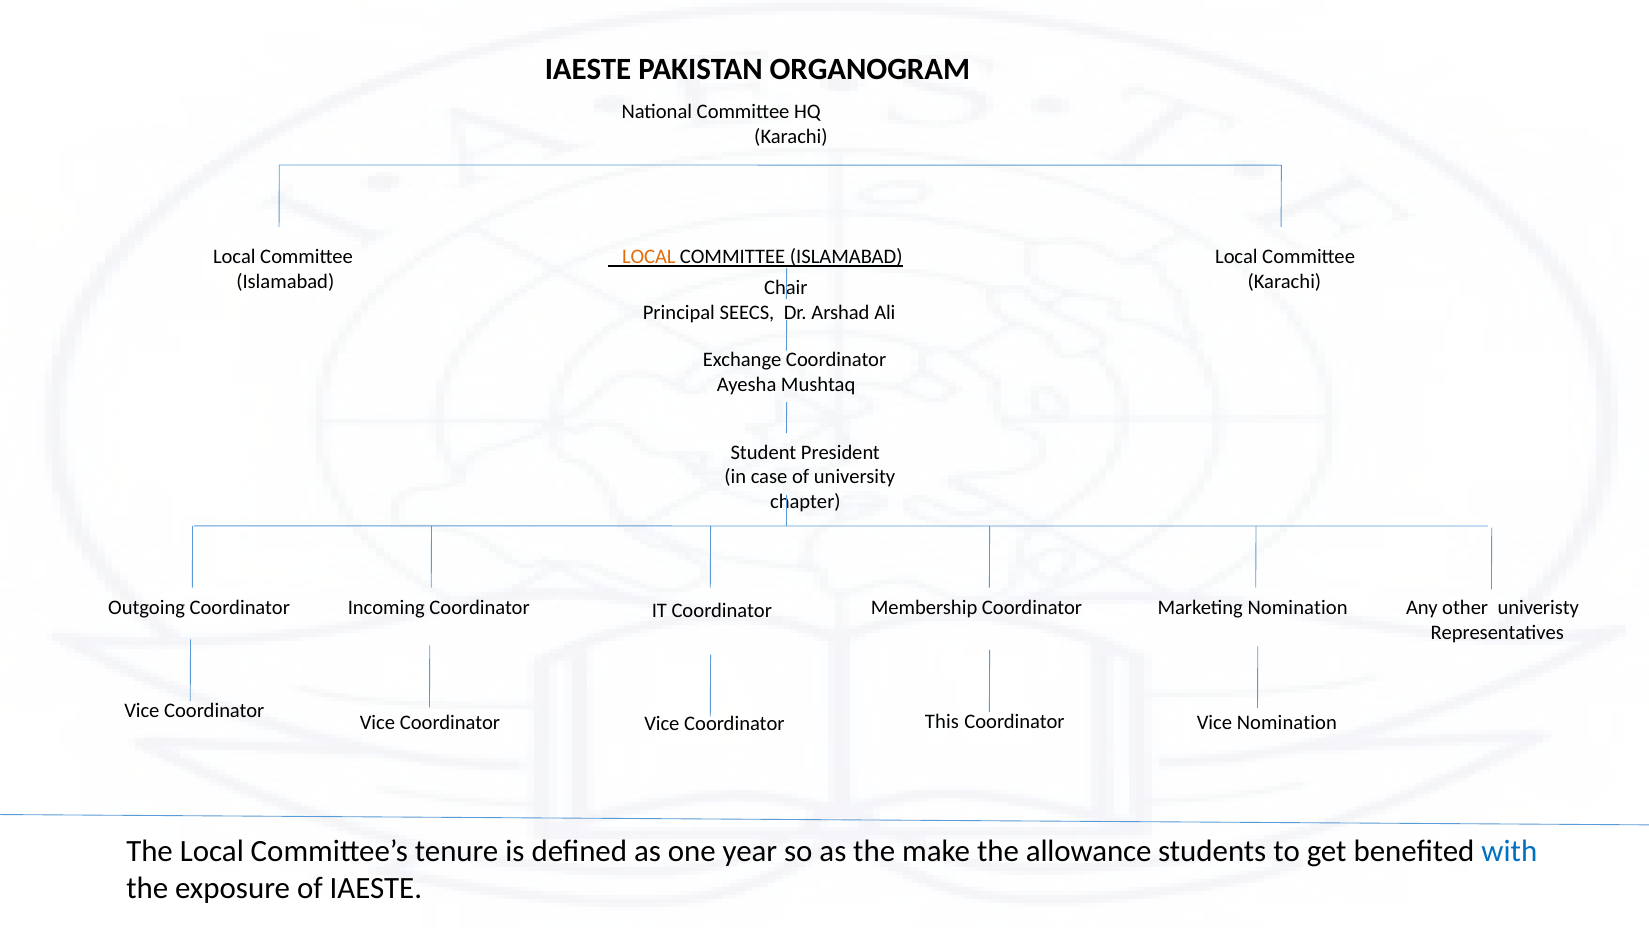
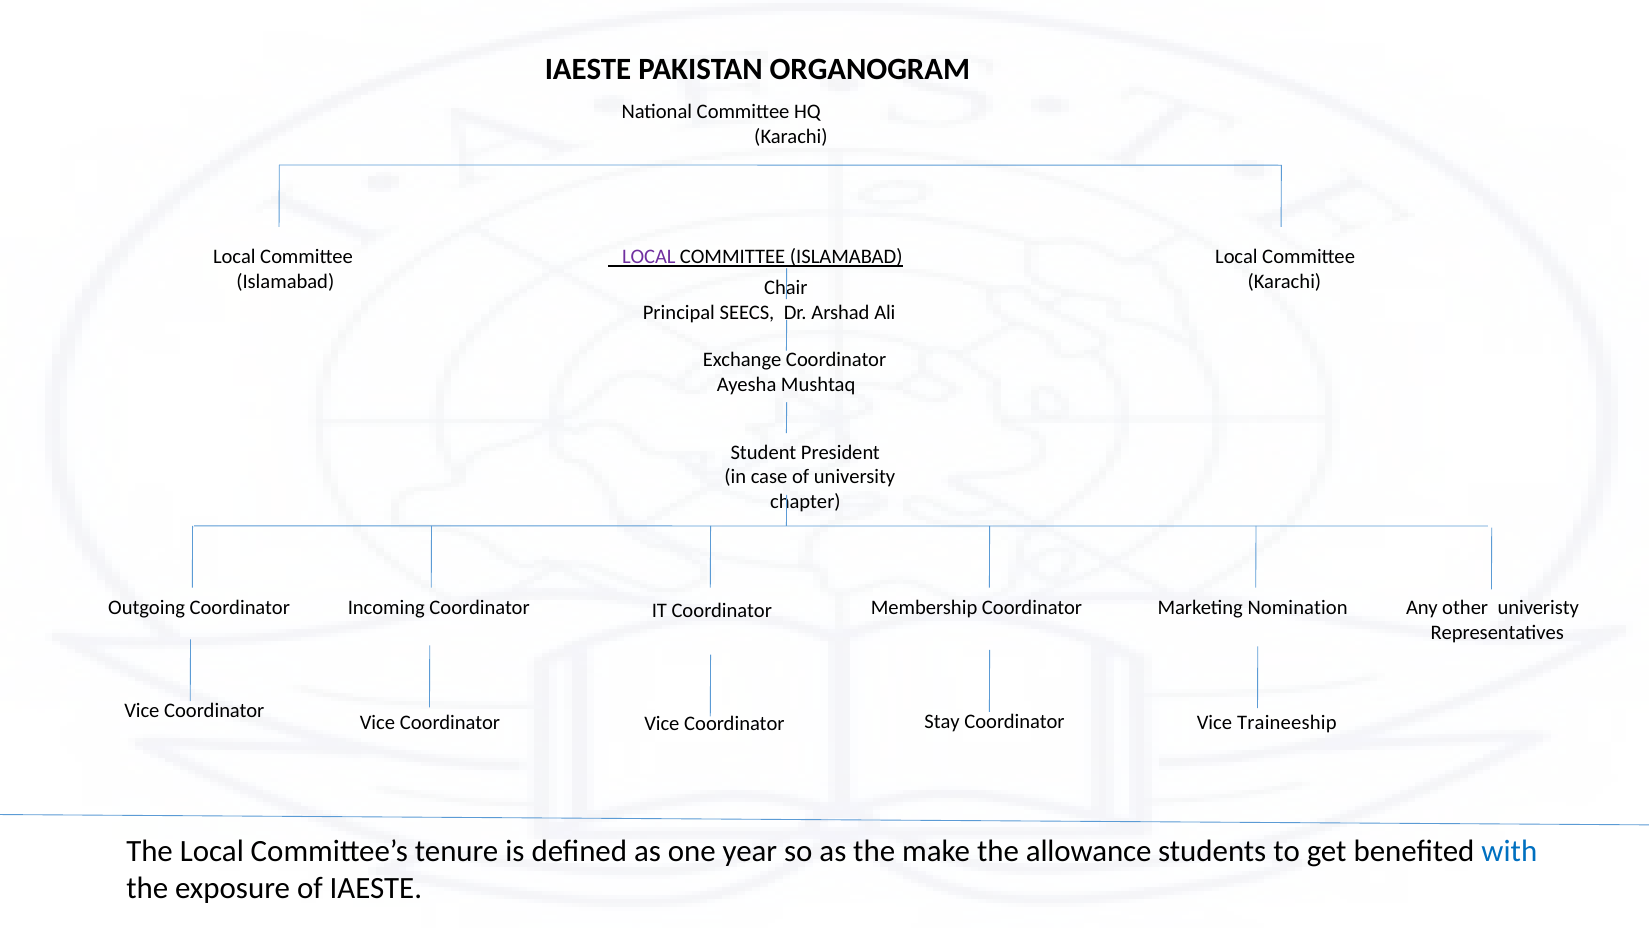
LOCAL at (649, 257) colour: orange -> purple
This: This -> Stay
Vice Nomination: Nomination -> Traineeship
